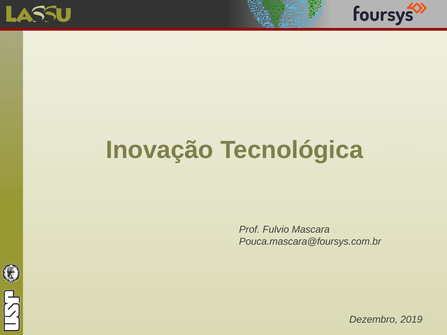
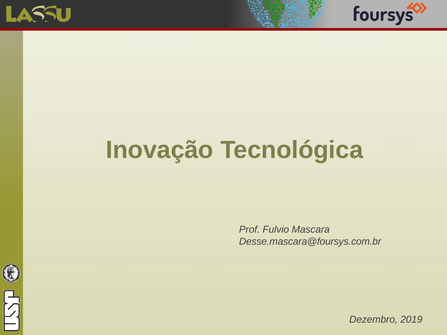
Pouca.mascara@foursys.com.br: Pouca.mascara@foursys.com.br -> Desse.mascara@foursys.com.br
